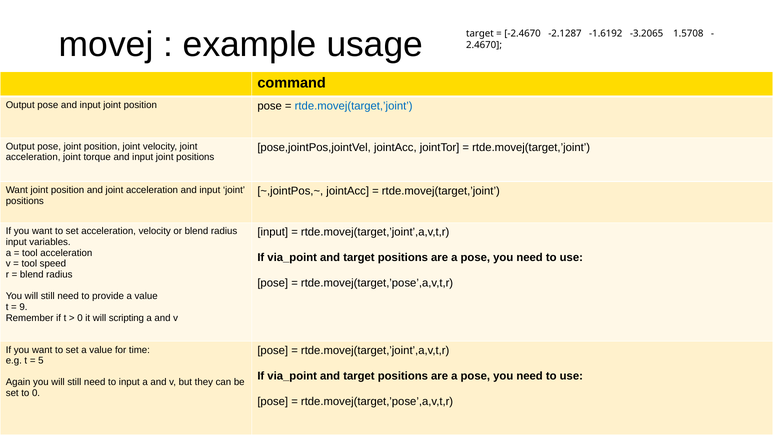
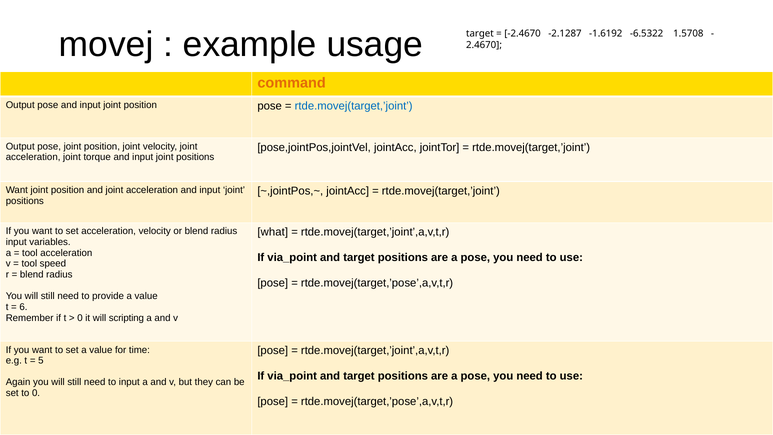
-3.2065: -3.2065 -> -6.5322
command colour: black -> orange
input at (273, 232): input -> what
9: 9 -> 6
